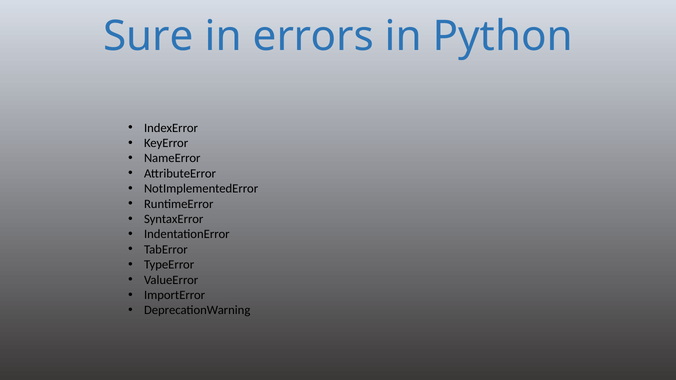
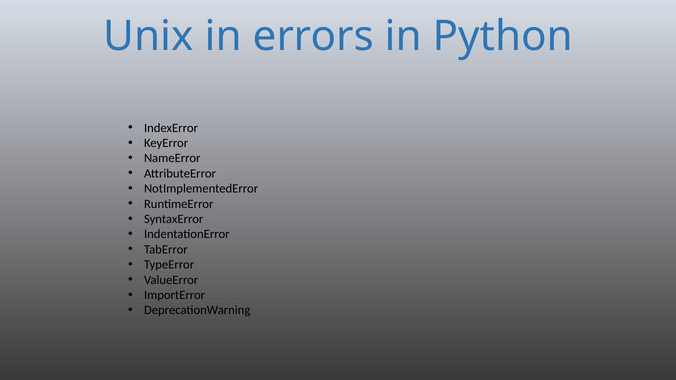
Sure: Sure -> Unix
